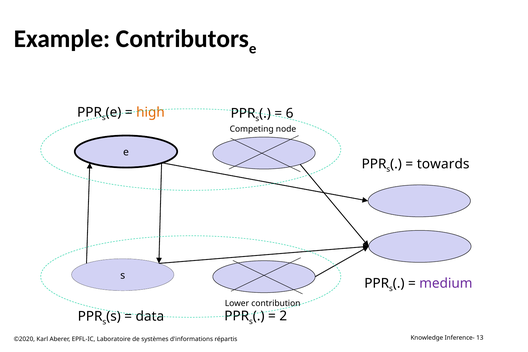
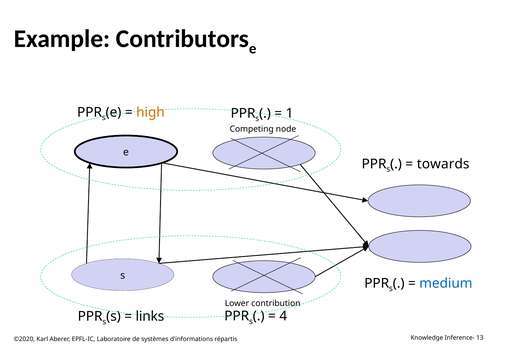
6: 6 -> 1
medium colour: purple -> blue
2: 2 -> 4
data: data -> links
